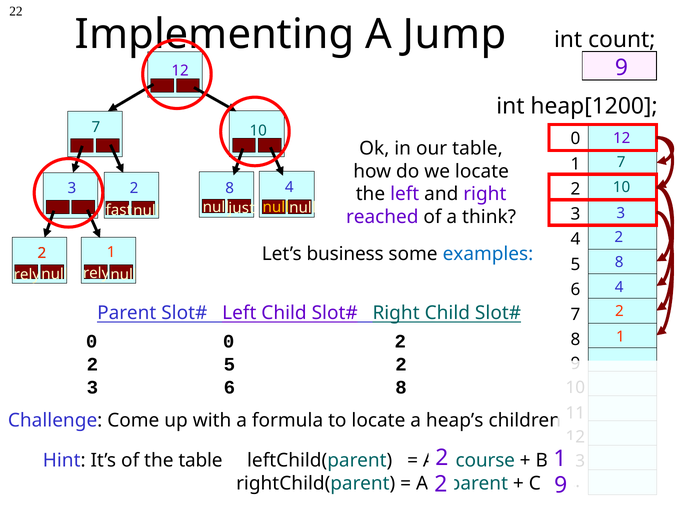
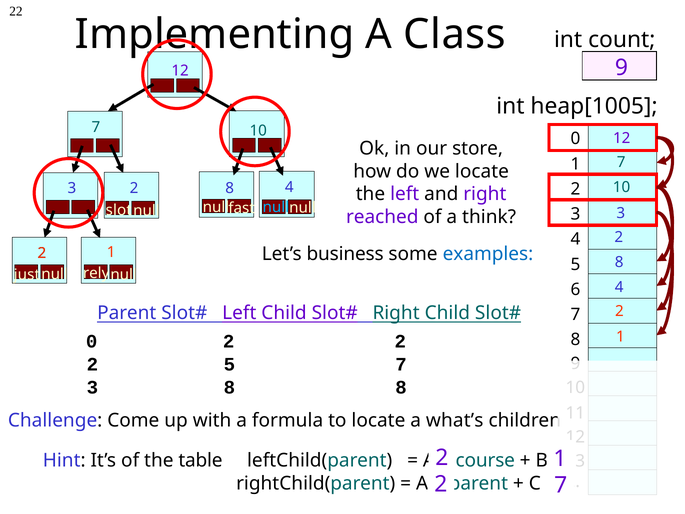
Jump: Jump -> Class
heap[1200: heap[1200 -> heap[1005
our table: table -> store
null at (276, 207) colour: yellow -> light blue
just: just -> fast
fast: fast -> slot
rely at (27, 274): rely -> just
0 0: 0 -> 2
5 2: 2 -> 7
3 6: 6 -> 8
heap’s: heap’s -> what’s
9 at (561, 485): 9 -> 7
